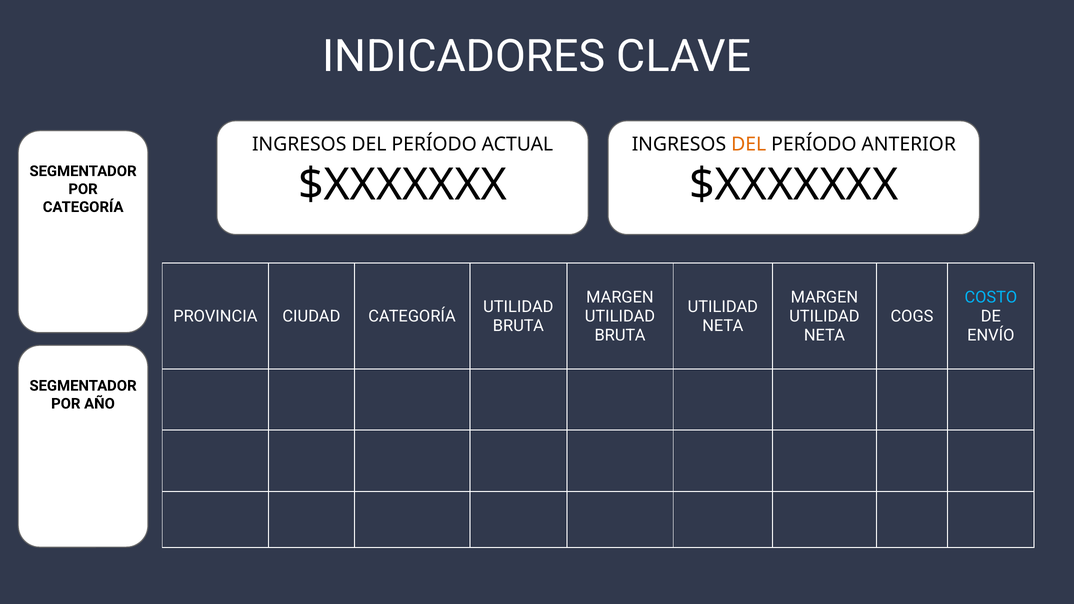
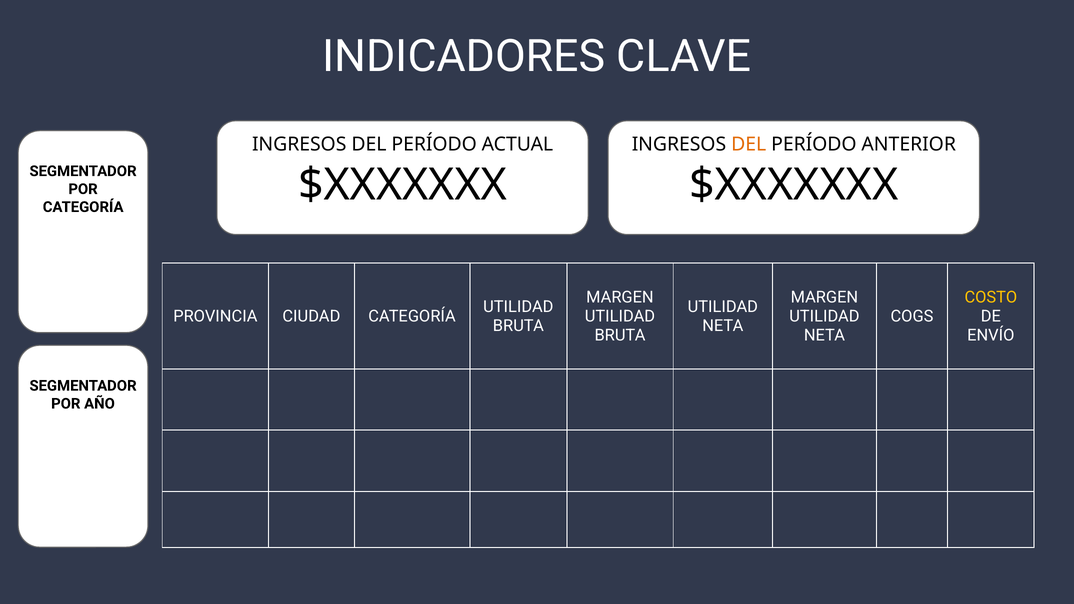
COSTO colour: light blue -> yellow
